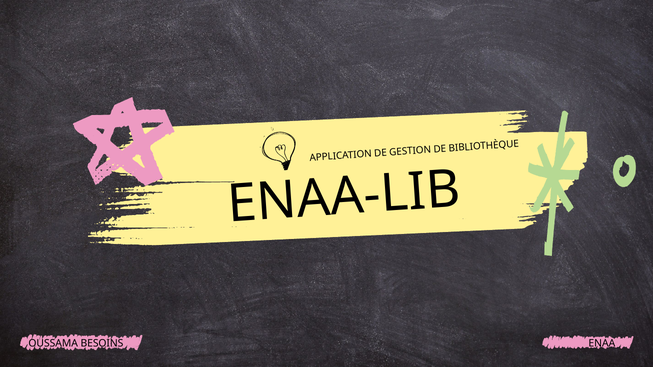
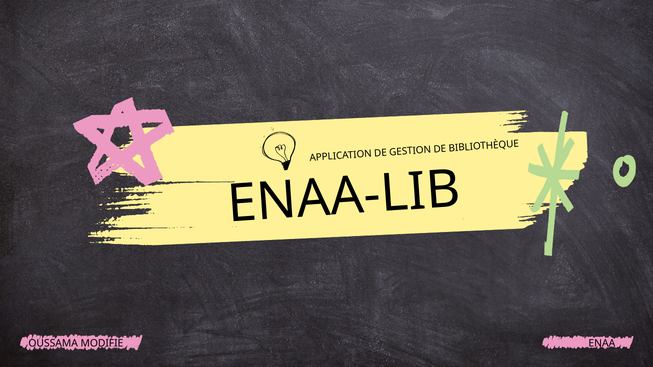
BESOINS: BESOINS -> MODIFIE
